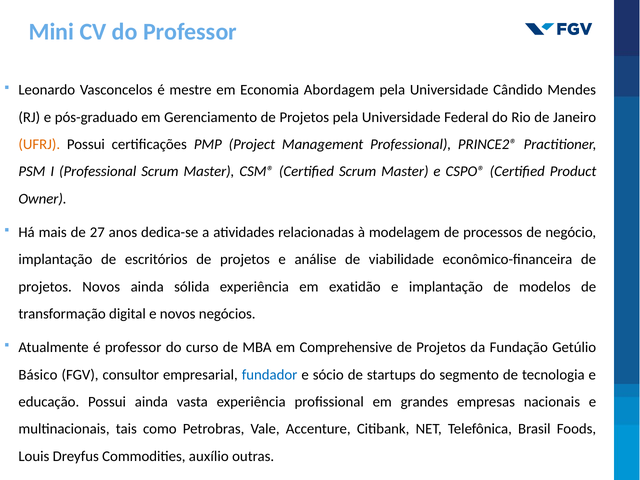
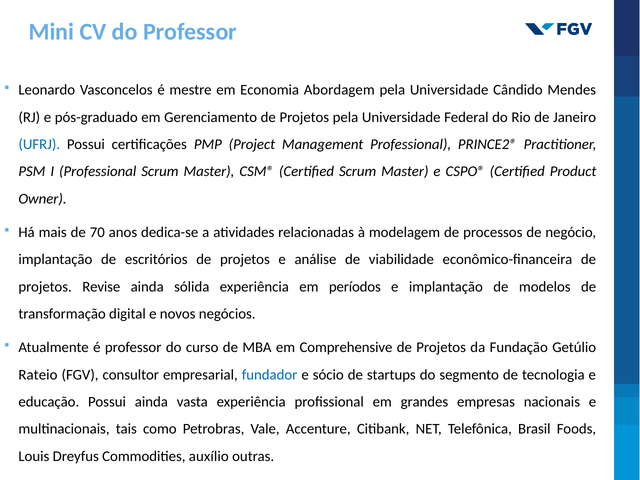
UFRJ colour: orange -> blue
27: 27 -> 70
projetos Novos: Novos -> Revise
exatidão: exatidão -> períodos
Básico: Básico -> Rateio
